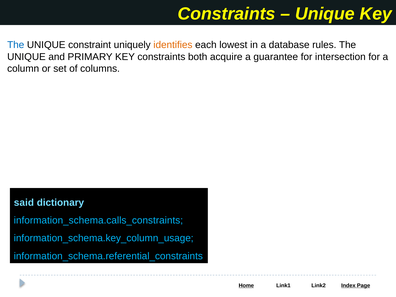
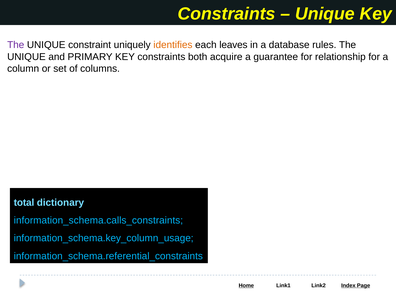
The at (16, 45) colour: blue -> purple
lowest: lowest -> leaves
intersection: intersection -> relationship
said: said -> total
